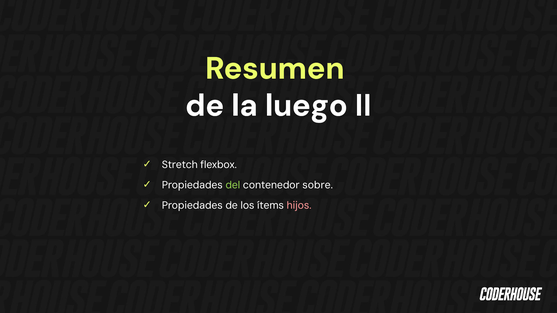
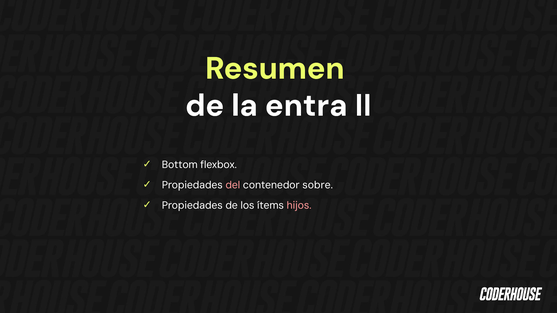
luego: luego -> entra
Stretch: Stretch -> Bottom
del colour: light green -> pink
